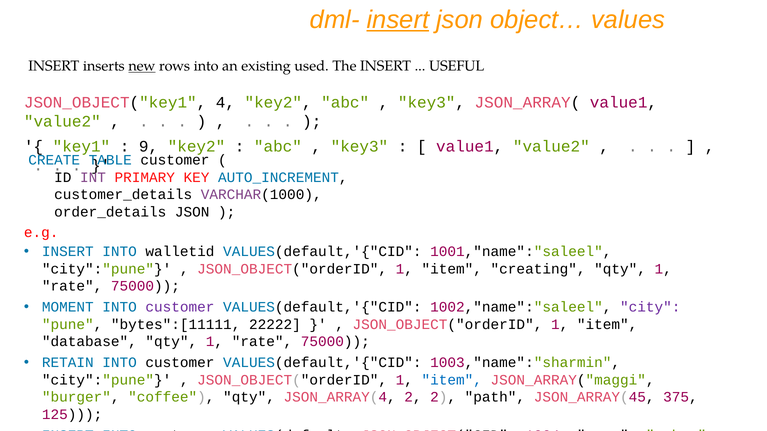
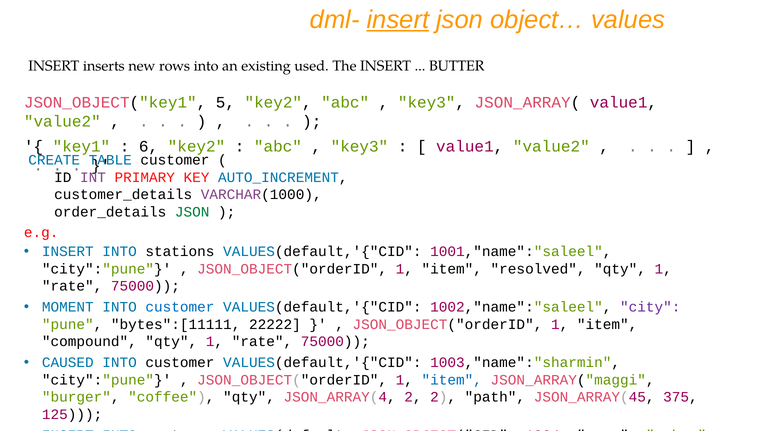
new underline: present -> none
USEFUL: USEFUL -> BUTTER
4: 4 -> 5
9: 9 -> 6
JSON at (192, 212) colour: black -> green
walletid: walletid -> stations
creating: creating -> resolved
customer at (180, 307) colour: purple -> blue
database: database -> compound
RETAIN: RETAIN -> CAUSED
